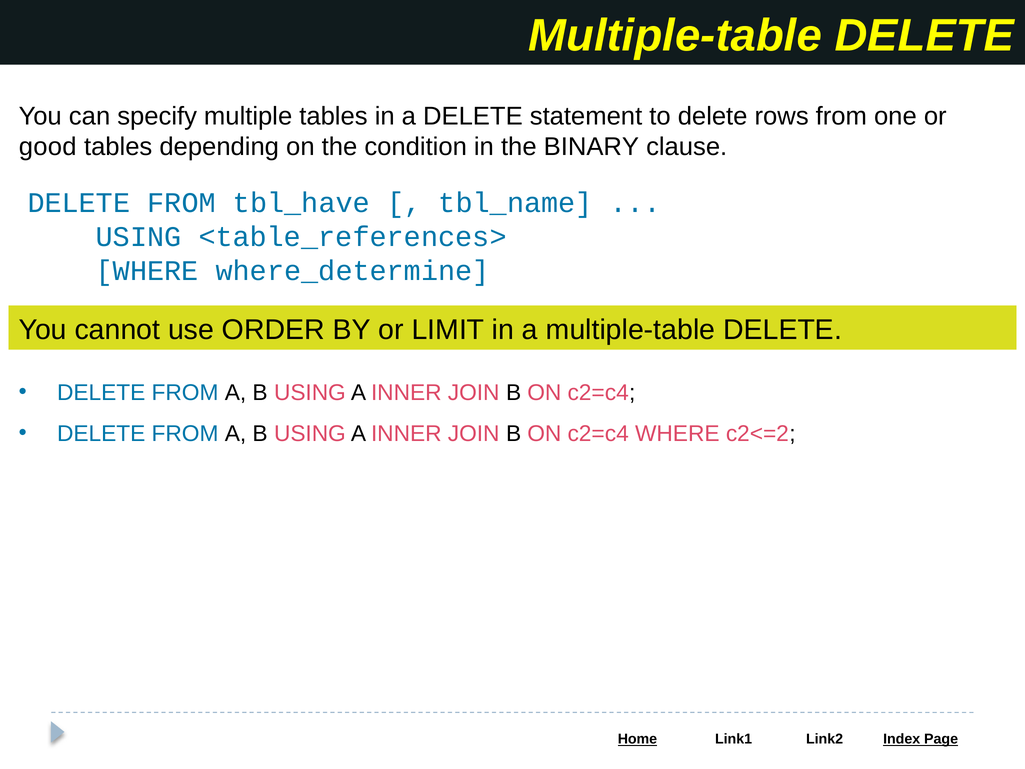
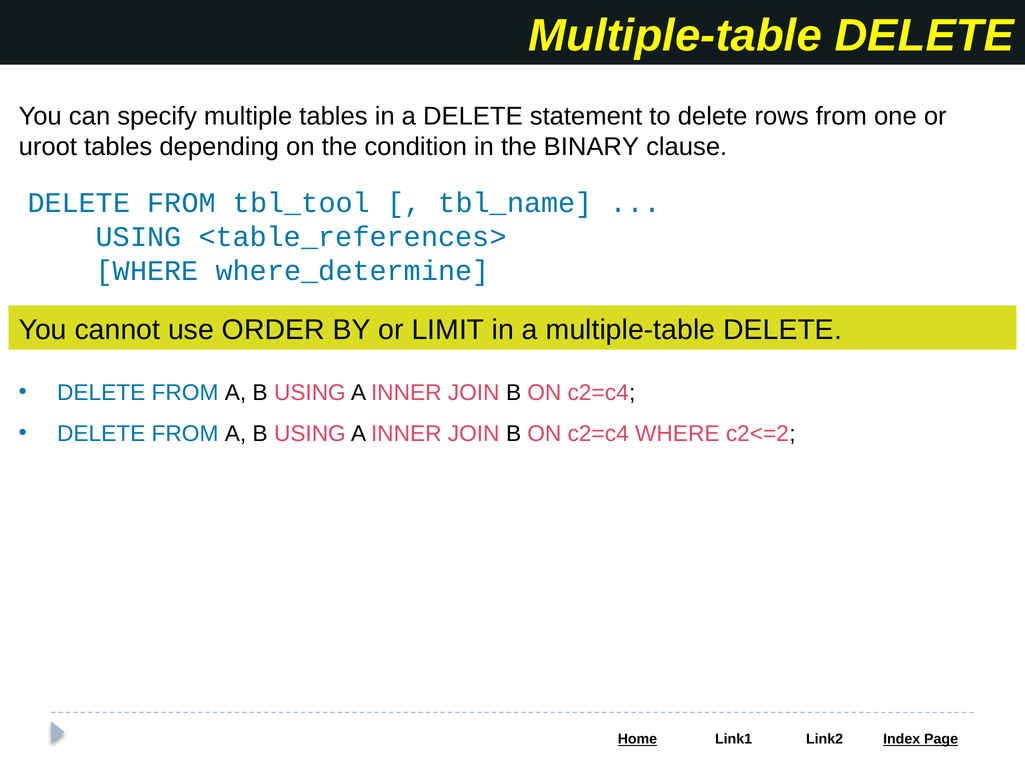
good: good -> uroot
tbl_have: tbl_have -> tbl_tool
